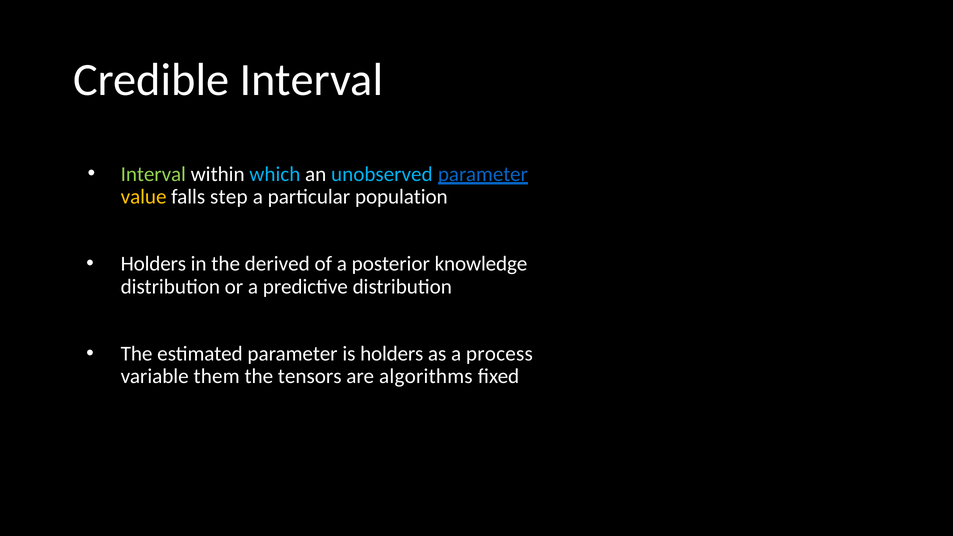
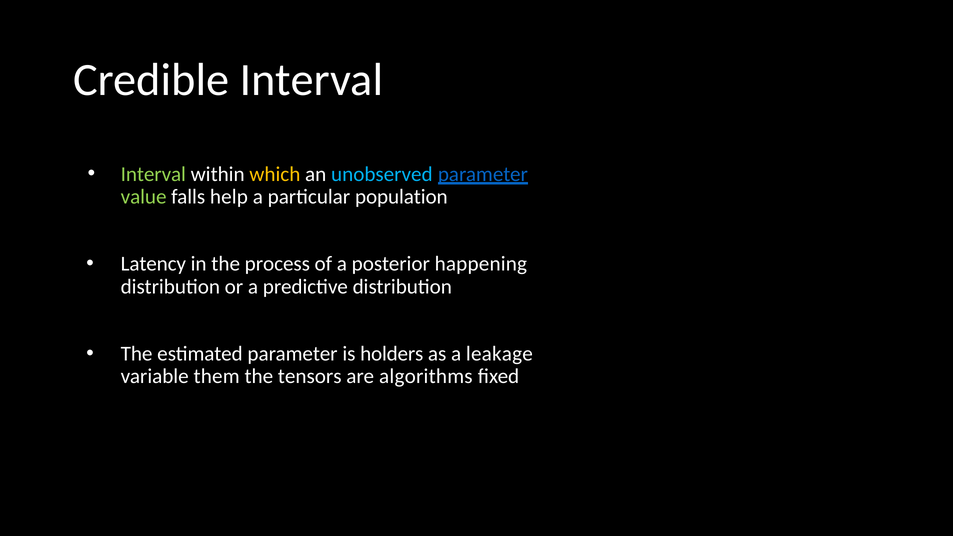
which colour: light blue -> yellow
value colour: yellow -> light green
step: step -> help
Holders at (153, 264): Holders -> Latency
derived: derived -> process
knowledge: knowledge -> happening
process: process -> leakage
